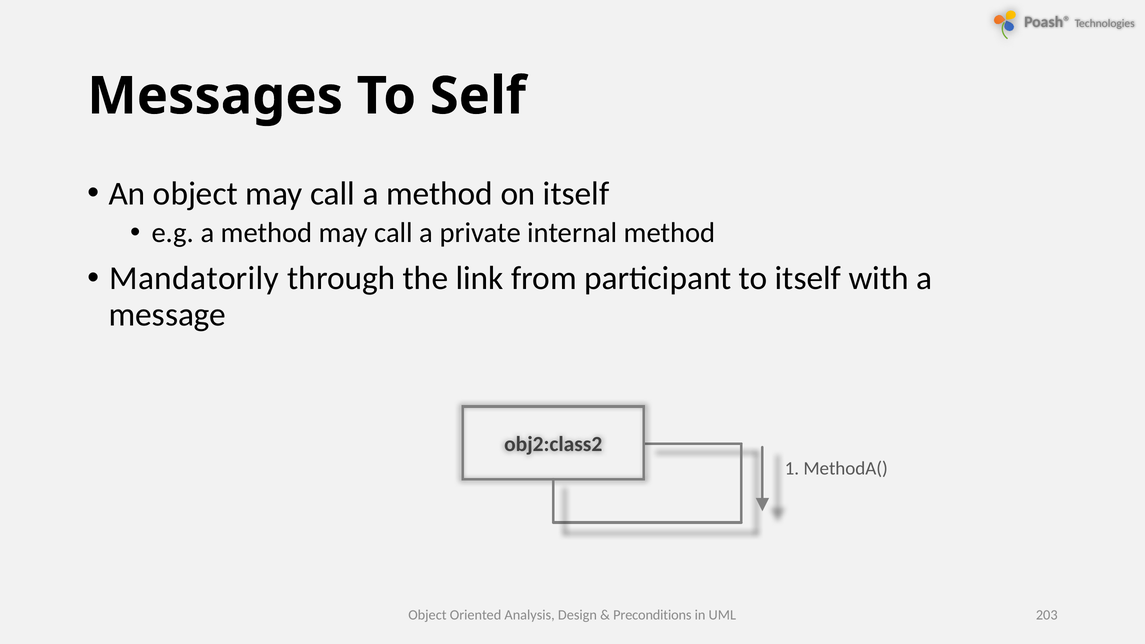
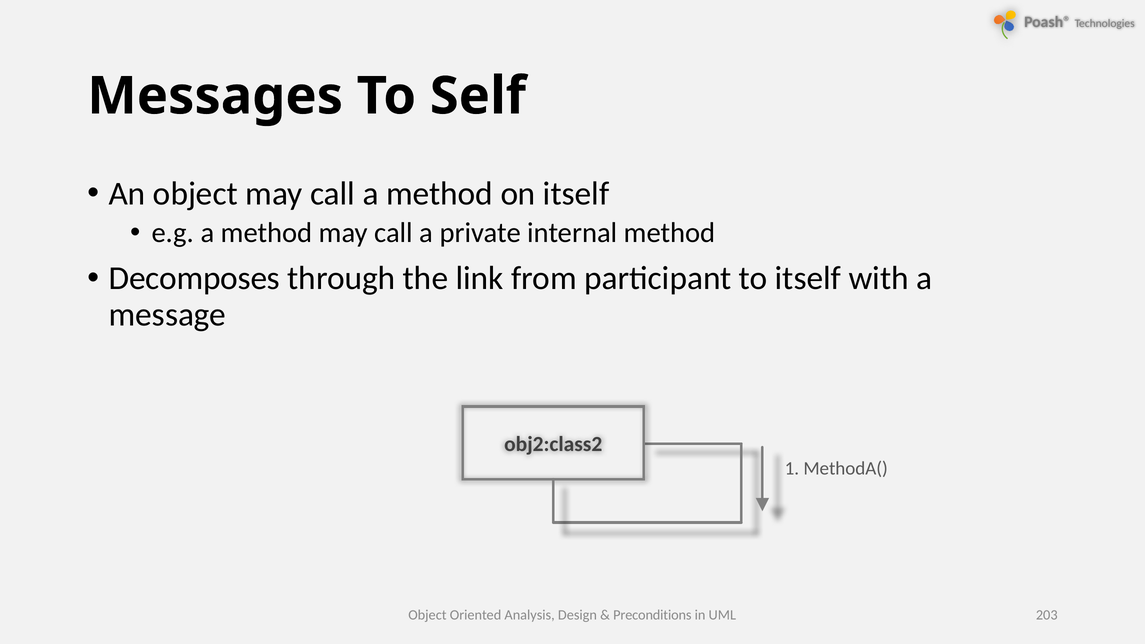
Mandatorily: Mandatorily -> Decomposes
